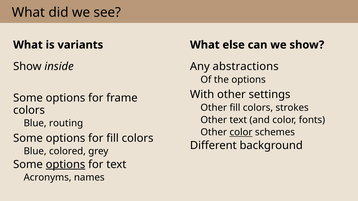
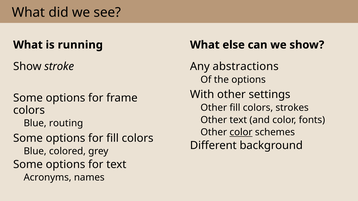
variants: variants -> running
inside: inside -> stroke
options at (65, 165) underline: present -> none
